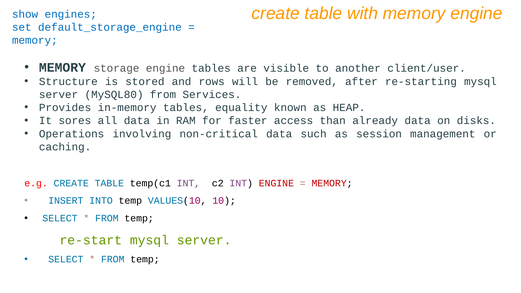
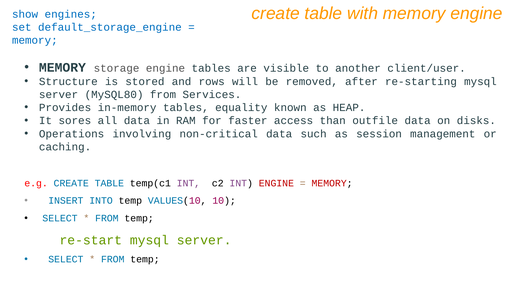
already: already -> outfile
